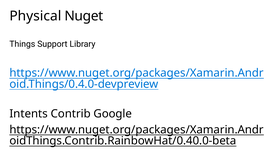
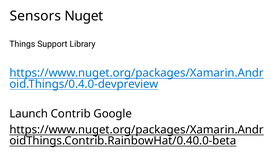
Physical: Physical -> Sensors
Intents: Intents -> Launch
